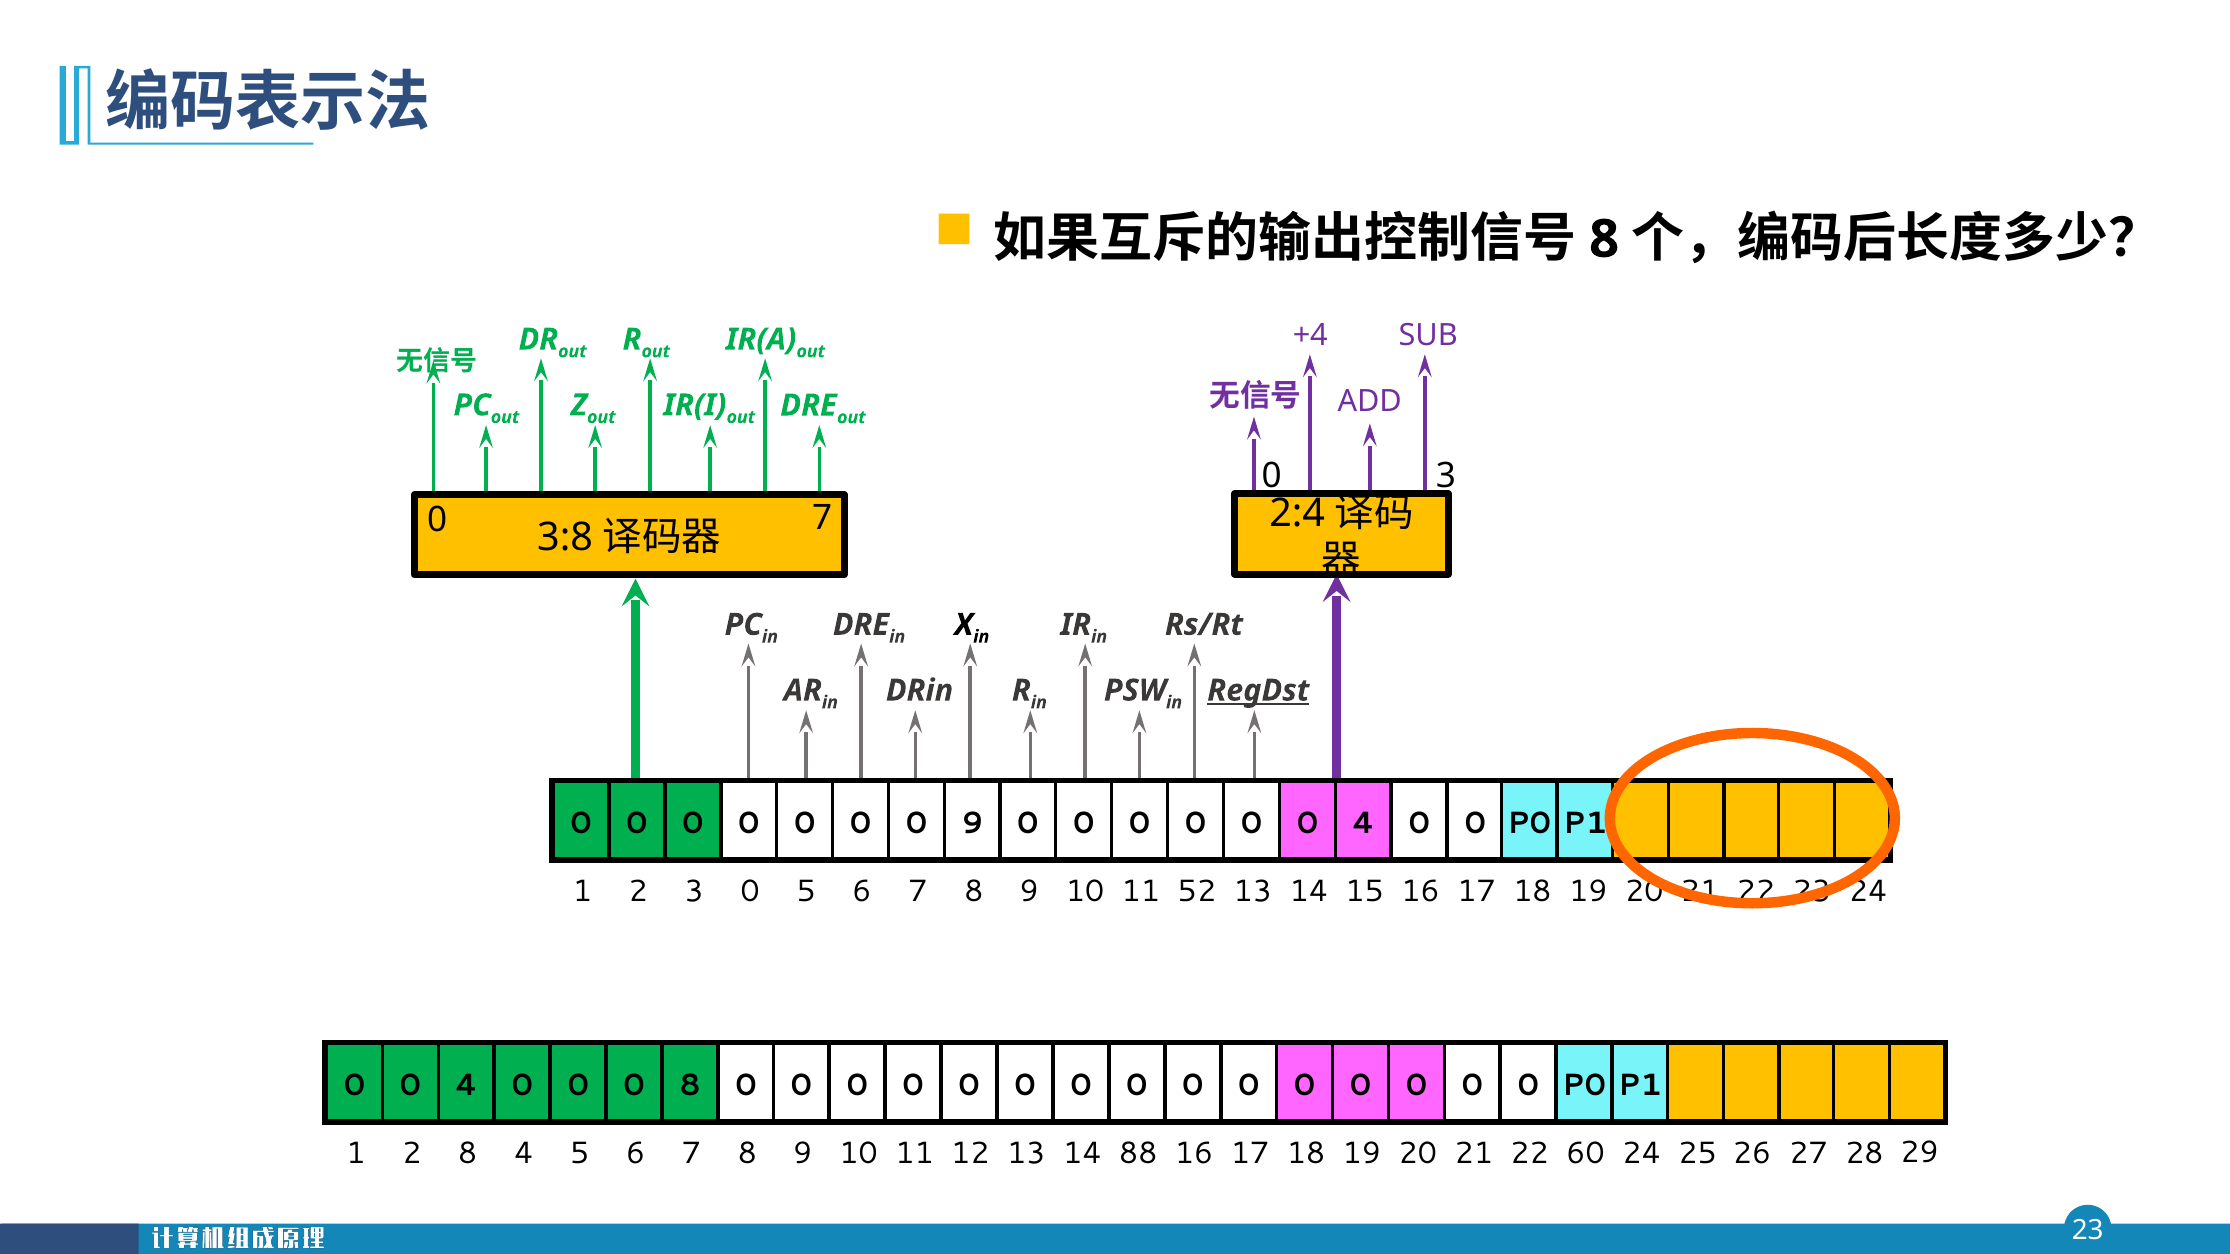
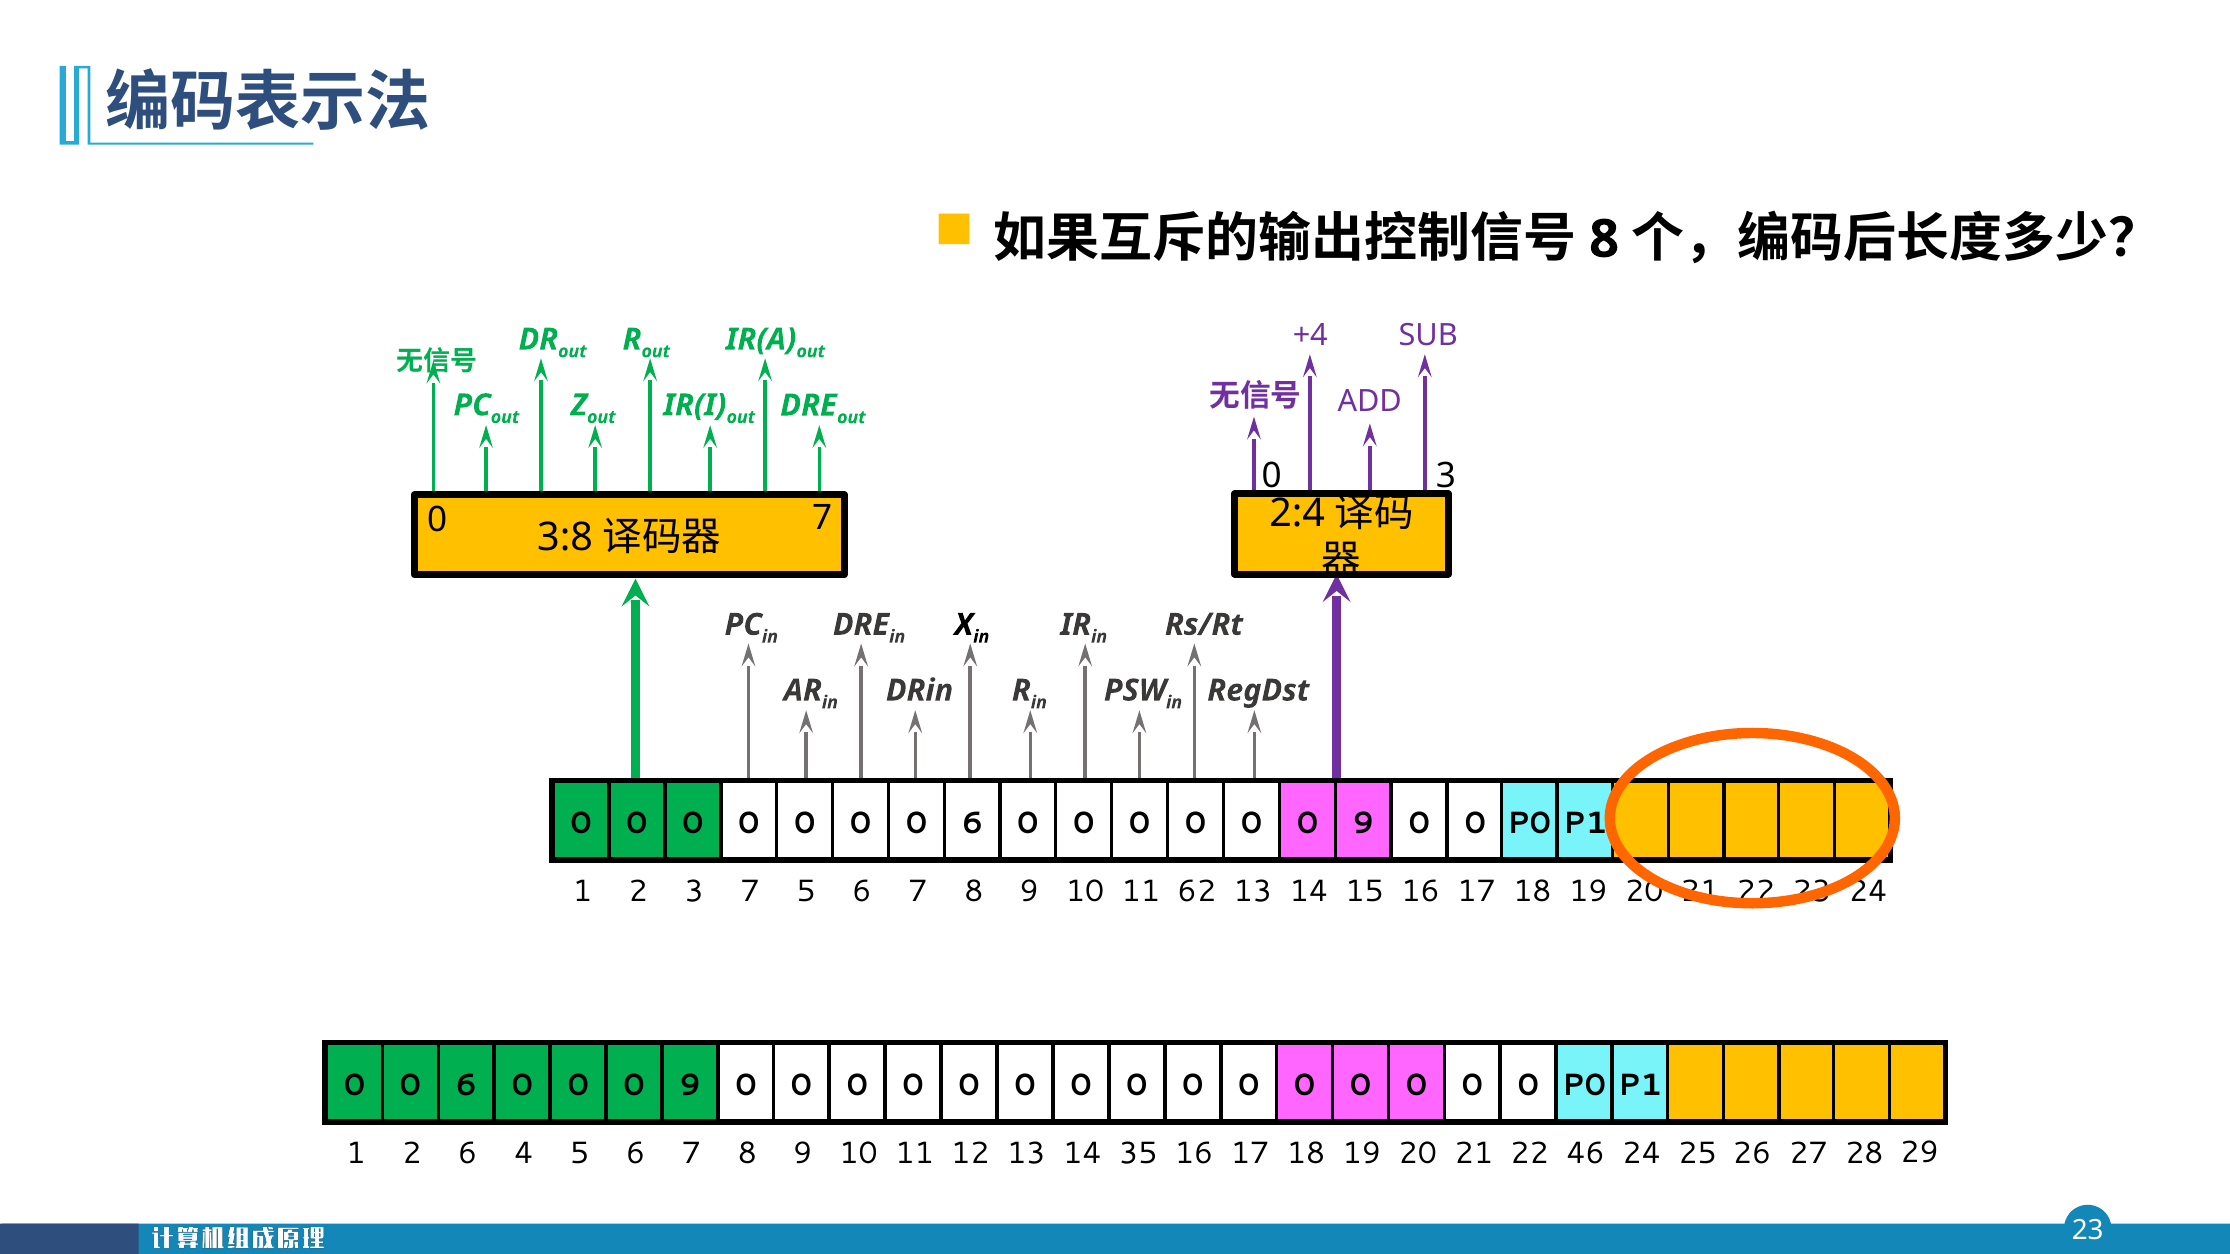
RegDst underline: present -> none
0 0 0 9: 9 -> 6
4 at (1364, 824): 4 -> 9
3 0: 0 -> 7
52: 52 -> 62
4 at (467, 1086): 4 -> 6
8 at (690, 1086): 8 -> 9
2 8: 8 -> 6
88: 88 -> 35
60: 60 -> 46
